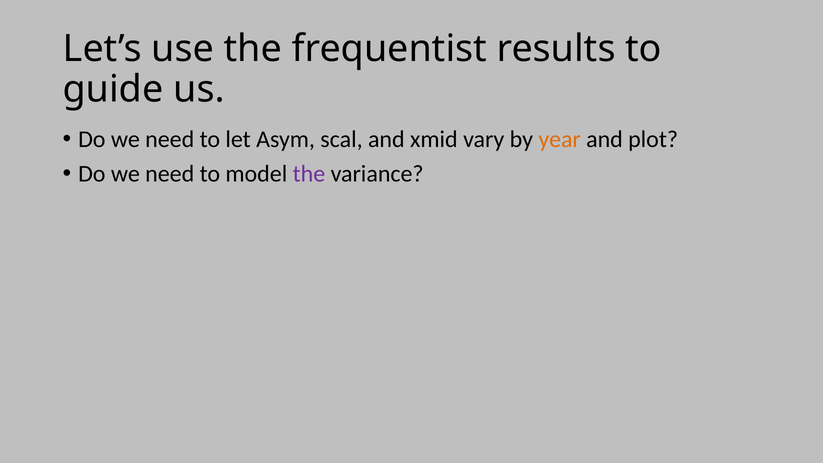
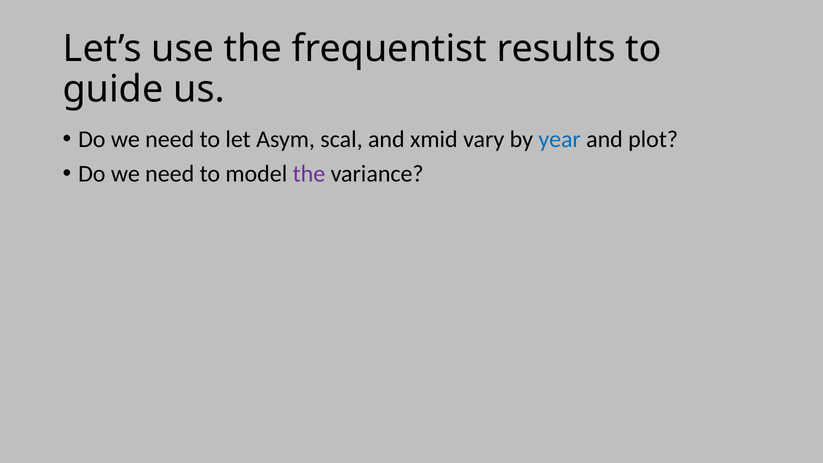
year colour: orange -> blue
